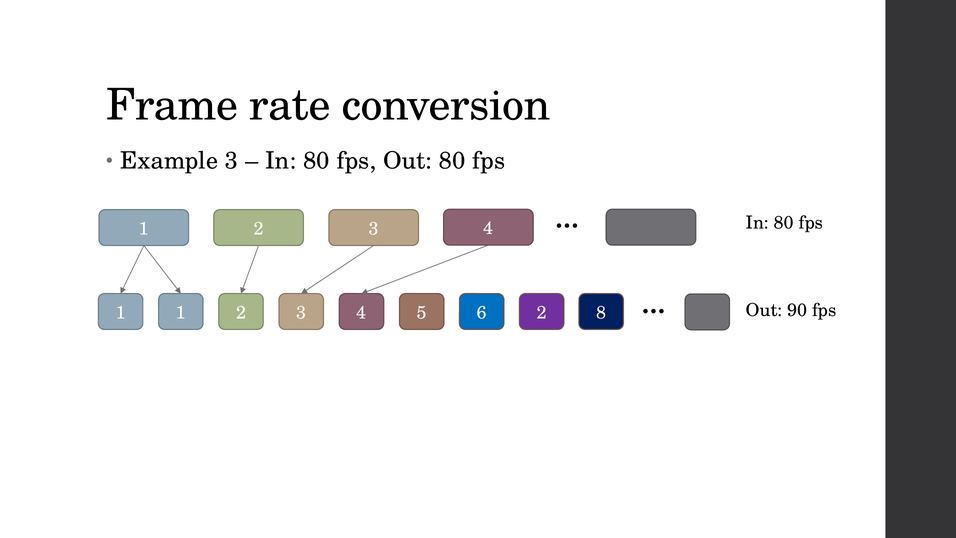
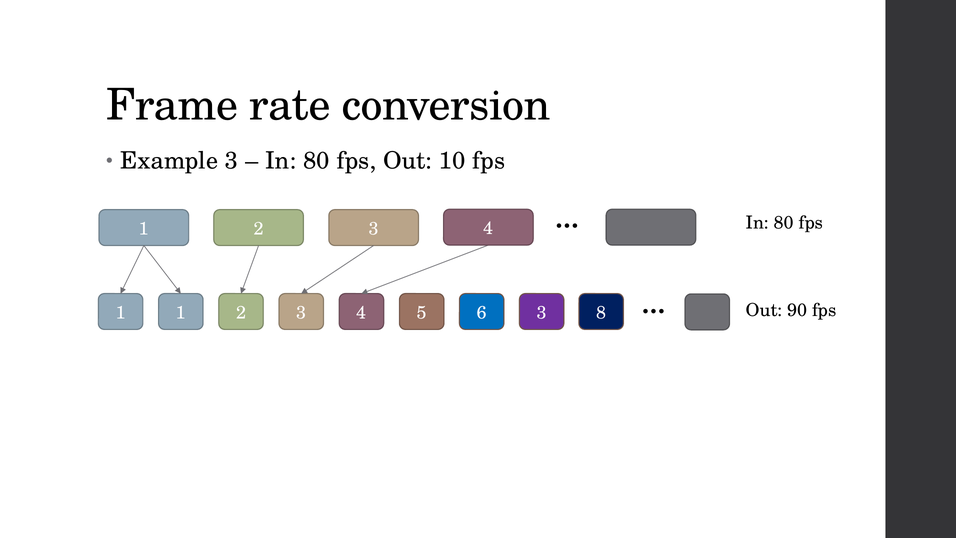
Out 80: 80 -> 10
6 2: 2 -> 3
